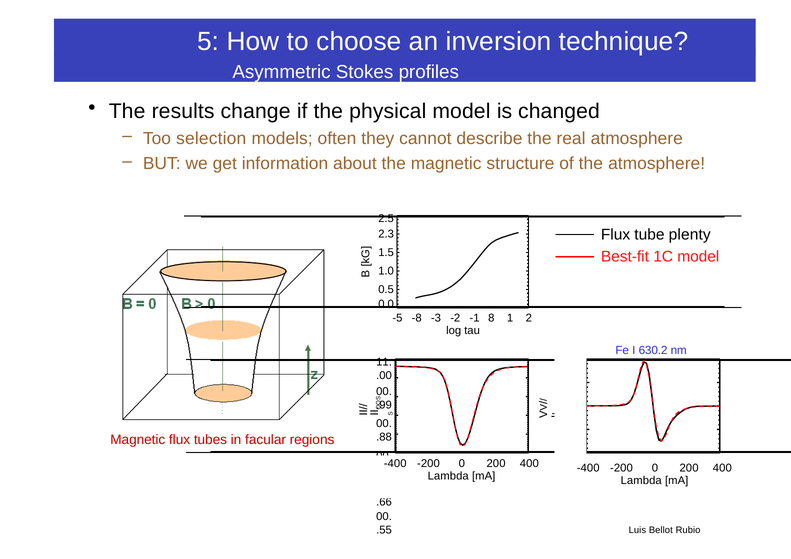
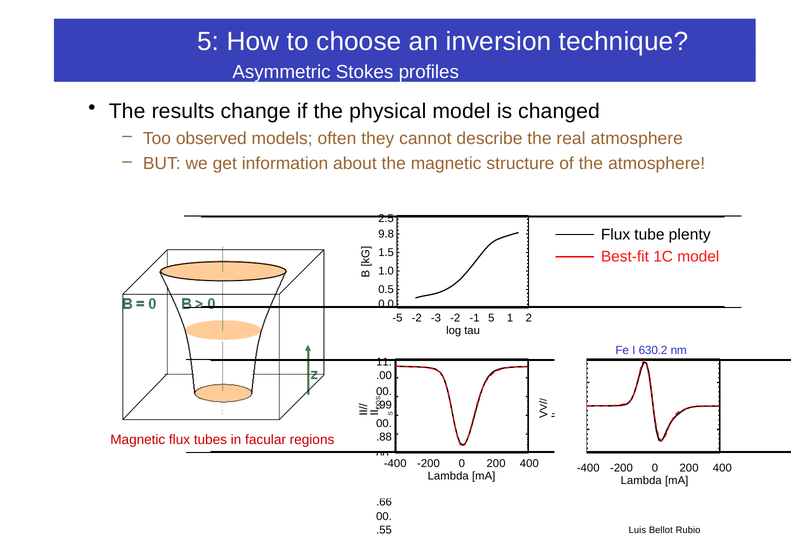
selection: selection -> observed
2.3: 2.3 -> 9.8
-5 -8: -8 -> -2
-1 8: 8 -> 5
